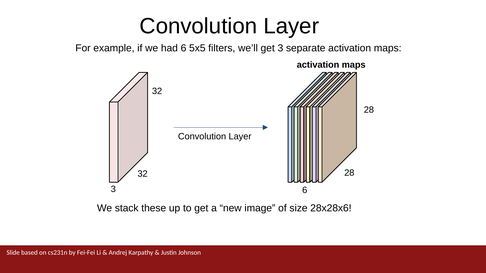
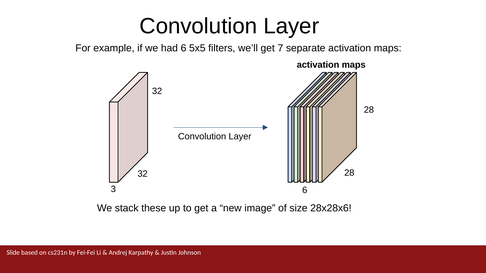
get 3: 3 -> 7
